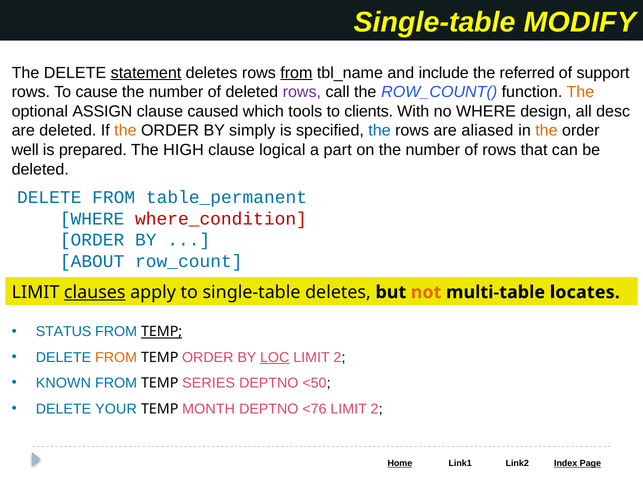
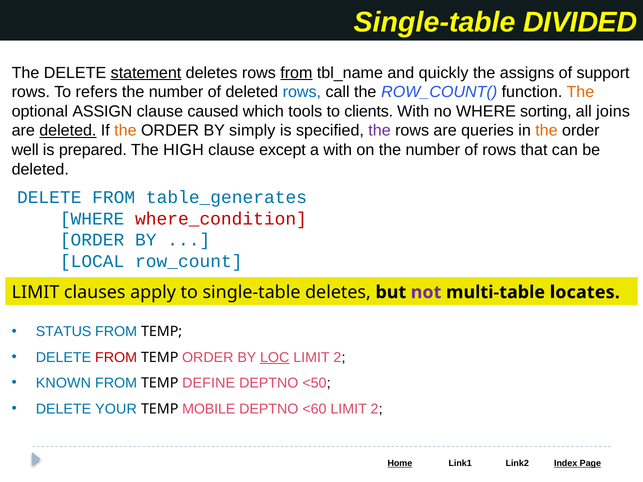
MODIFY: MODIFY -> DIVIDED
include: include -> quickly
referred: referred -> assigns
cause: cause -> refers
rows at (302, 92) colour: purple -> blue
design: design -> sorting
desc: desc -> joins
deleted at (68, 131) underline: none -> present
the at (380, 131) colour: blue -> purple
aliased: aliased -> queries
logical: logical -> except
a part: part -> with
table_permanent: table_permanent -> table_generates
ABOUT: ABOUT -> LOCAL
clauses underline: present -> none
not colour: orange -> purple
TEMP at (162, 332) underline: present -> none
FROM at (116, 358) colour: orange -> red
SERIES: SERIES -> DEFINE
MONTH: MONTH -> MOBILE
<76: <76 -> <60
